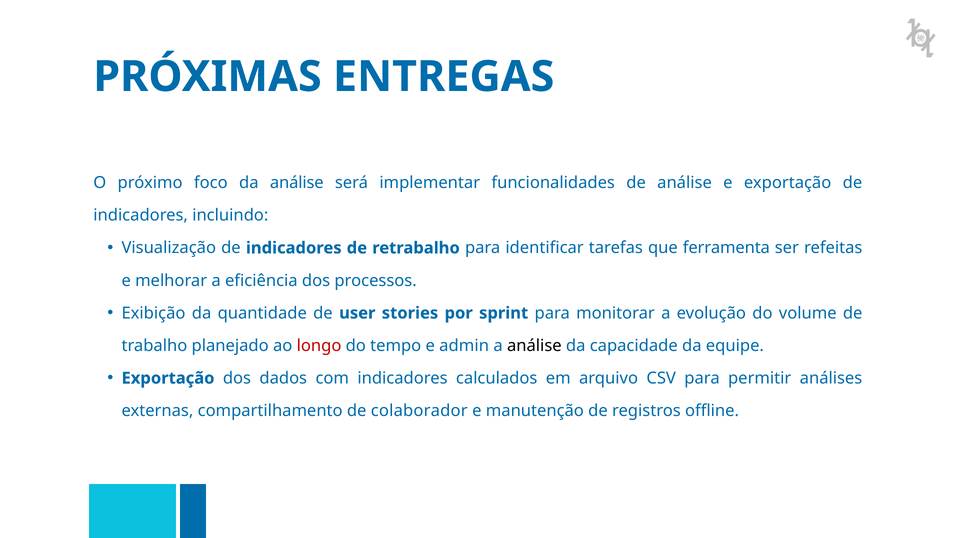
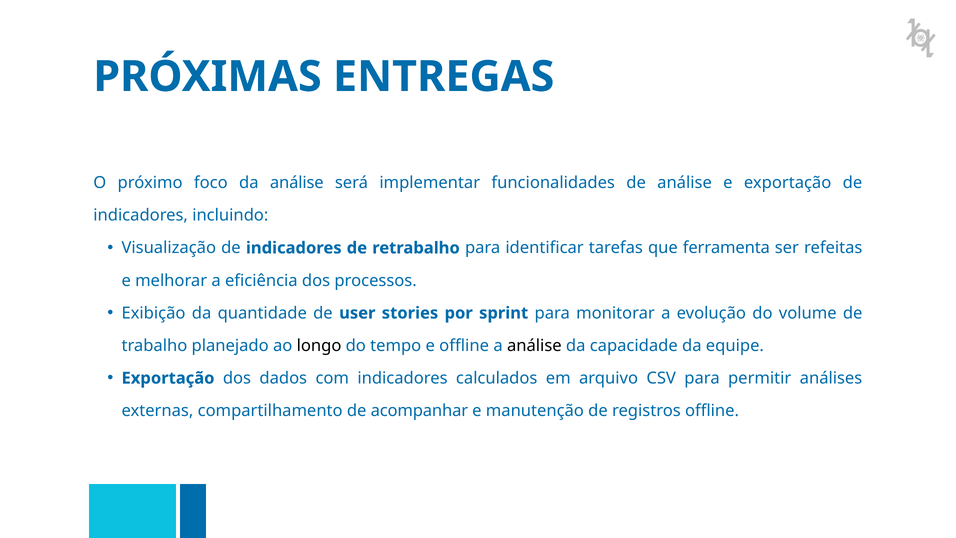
longo colour: red -> black
e admin: admin -> offline
colaborador: colaborador -> acompanhar
